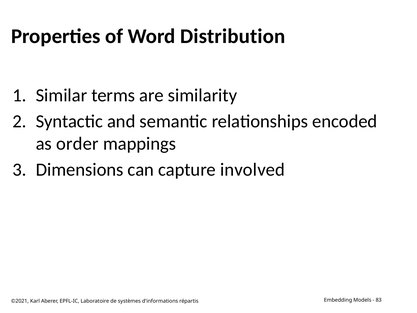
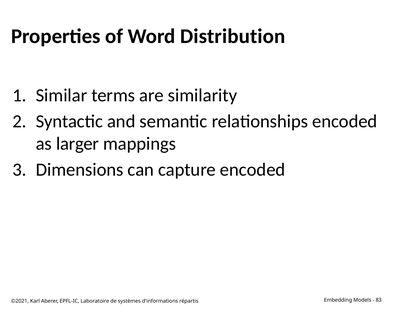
order: order -> larger
capture involved: involved -> encoded
